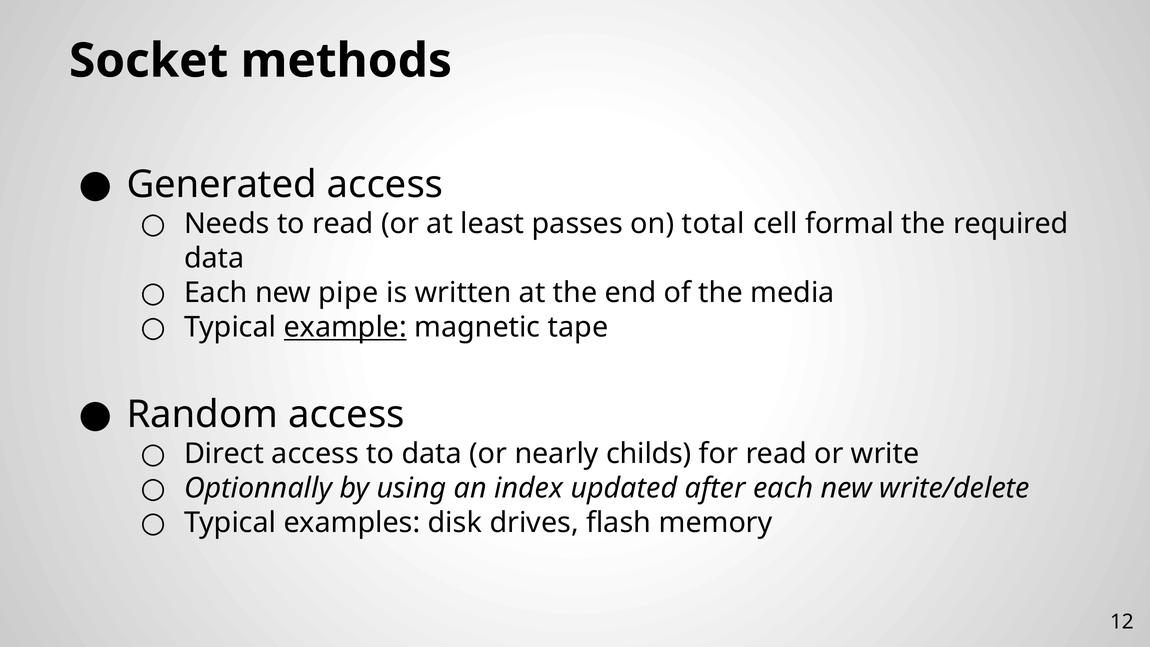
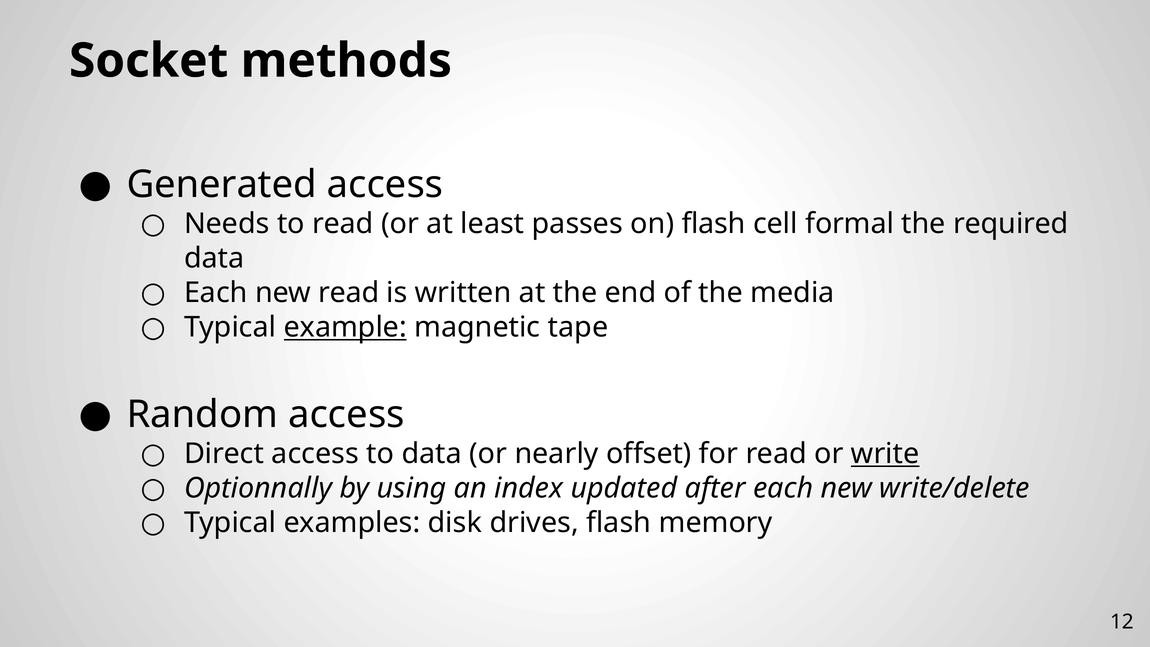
on total: total -> flash
new pipe: pipe -> read
childs: childs -> offset
write underline: none -> present
